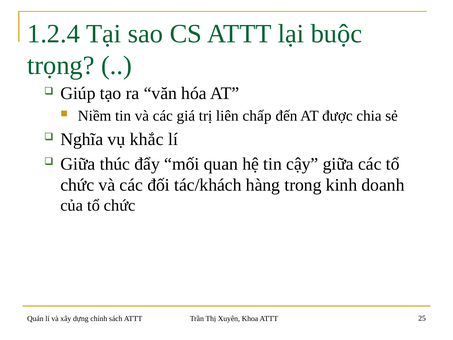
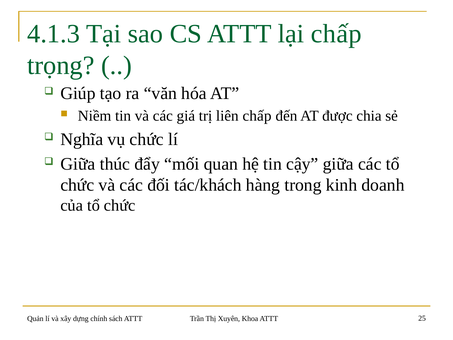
1.2.4: 1.2.4 -> 4.1.3
lại buộc: buộc -> chấp
vụ khắc: khắc -> chức
